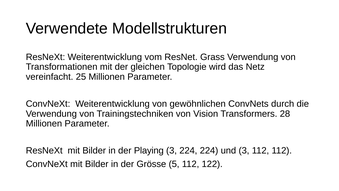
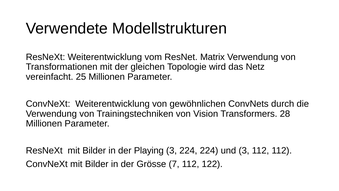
Grass: Grass -> Matrix
5: 5 -> 7
